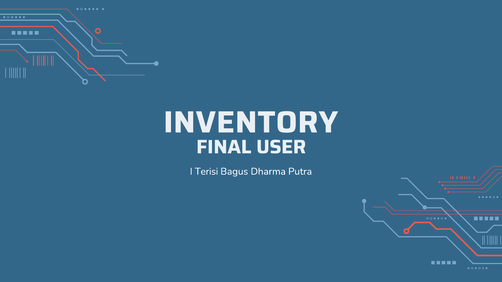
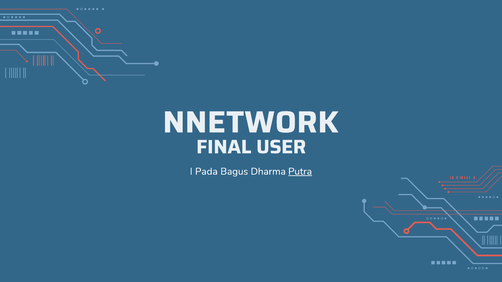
INVENTORY: INVENTORY -> NNETWORK
Terisi: Terisi -> Pada
Putra underline: none -> present
